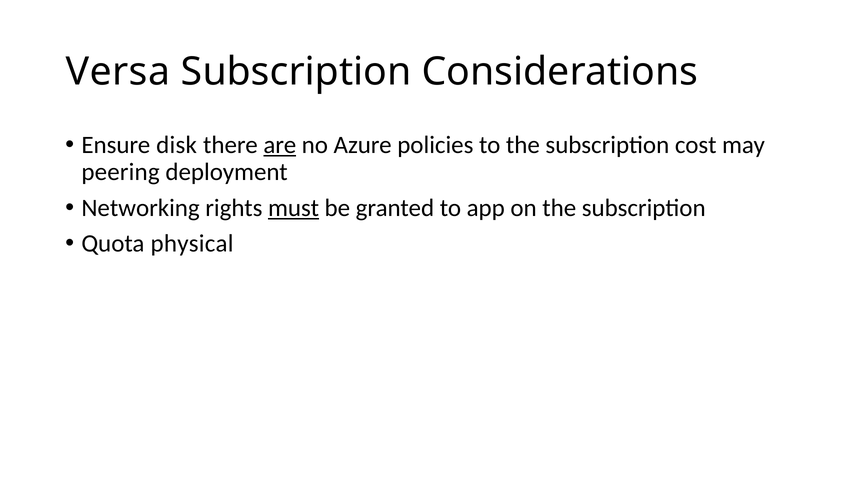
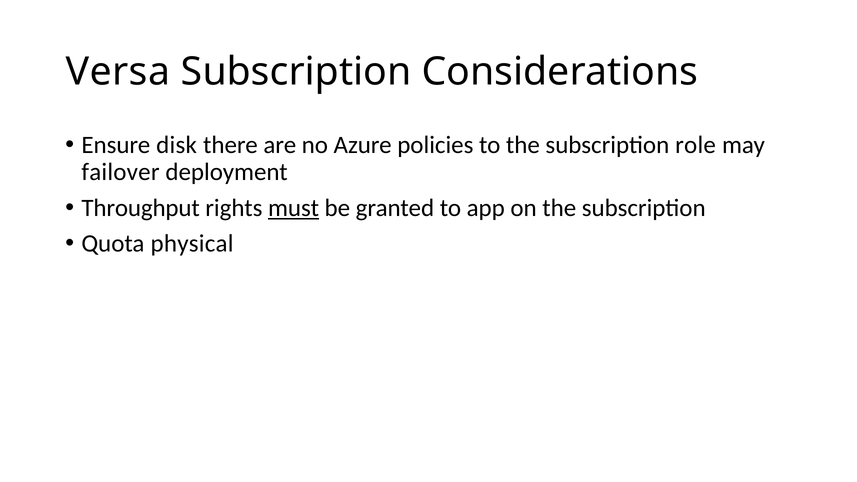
are underline: present -> none
cost: cost -> role
peering: peering -> failover
Networking: Networking -> Throughput
